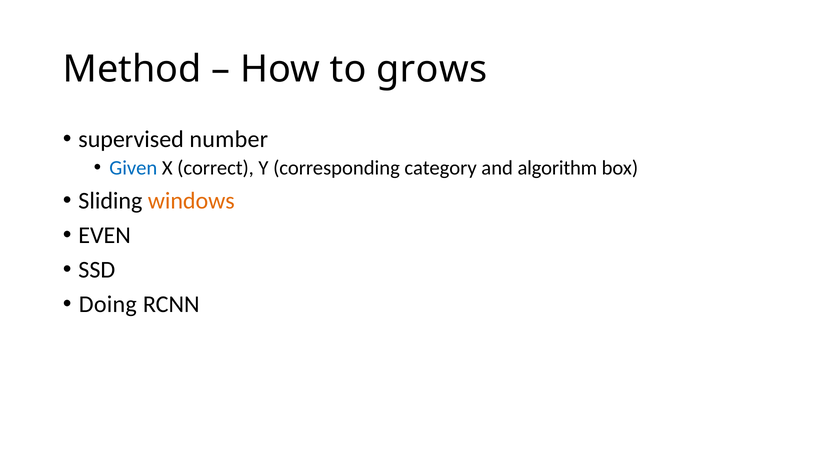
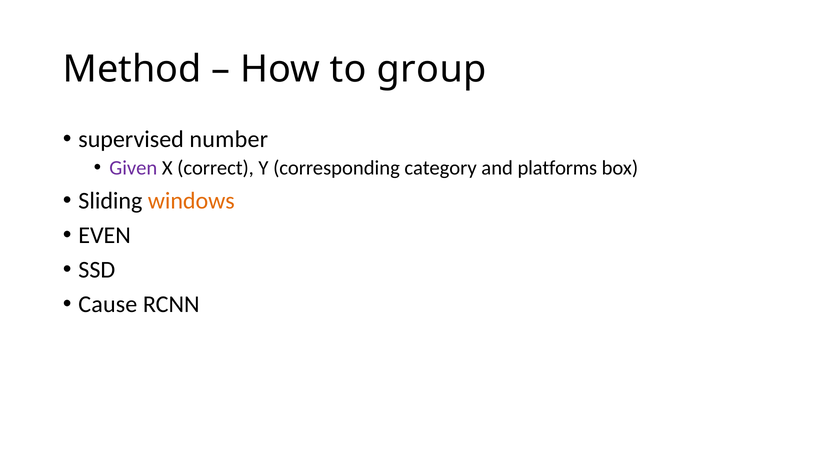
grows: grows -> group
Given colour: blue -> purple
algorithm: algorithm -> platforms
Doing: Doing -> Cause
